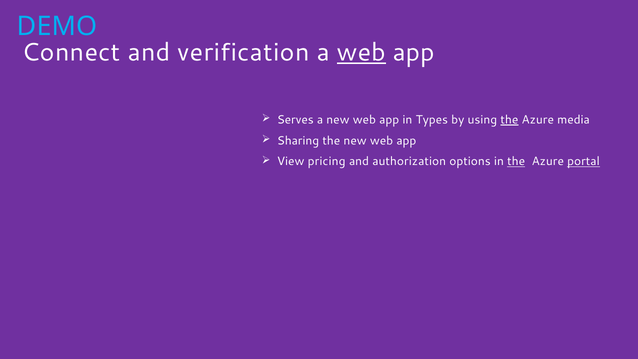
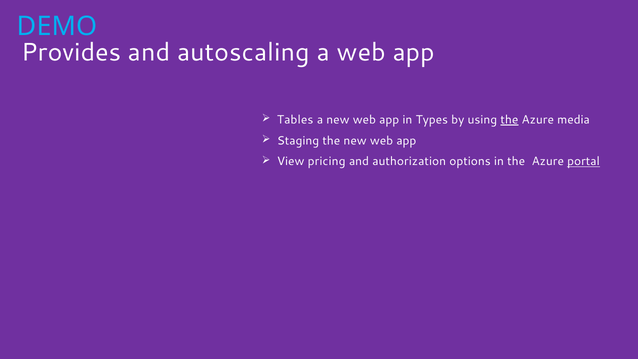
Connect: Connect -> Provides
verification: verification -> autoscaling
web at (361, 53) underline: present -> none
Serves: Serves -> Tables
Sharing: Sharing -> Staging
the at (516, 161) underline: present -> none
